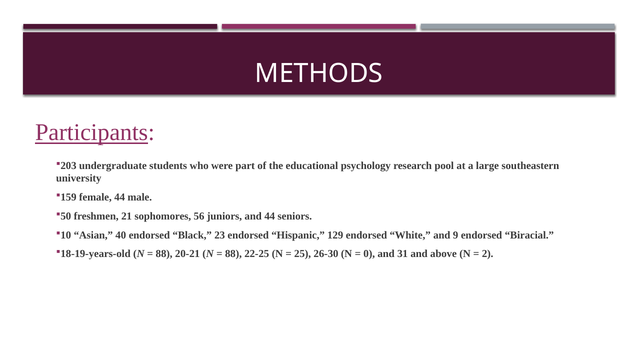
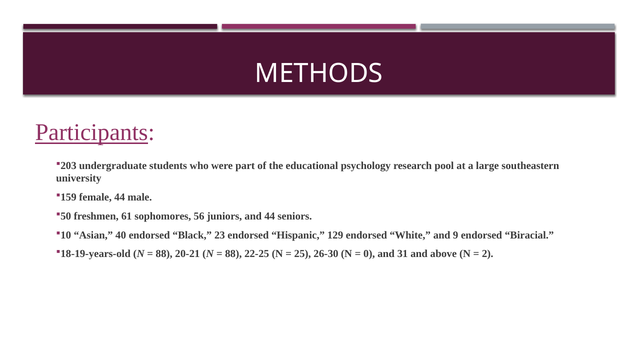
21: 21 -> 61
